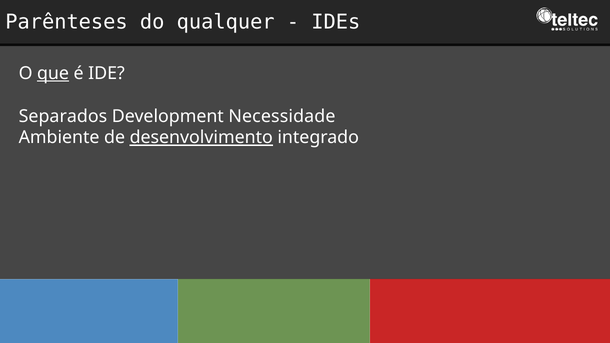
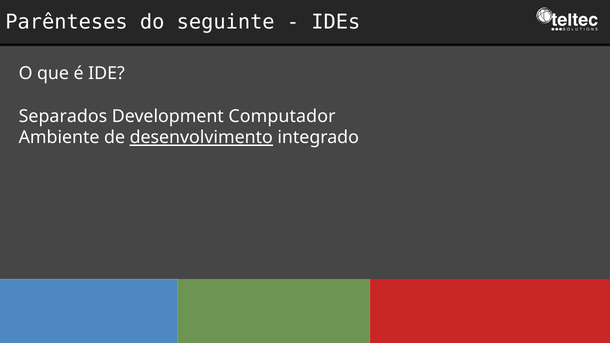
qualquer: qualquer -> seguinte
que underline: present -> none
Necessidade: Necessidade -> Computador
